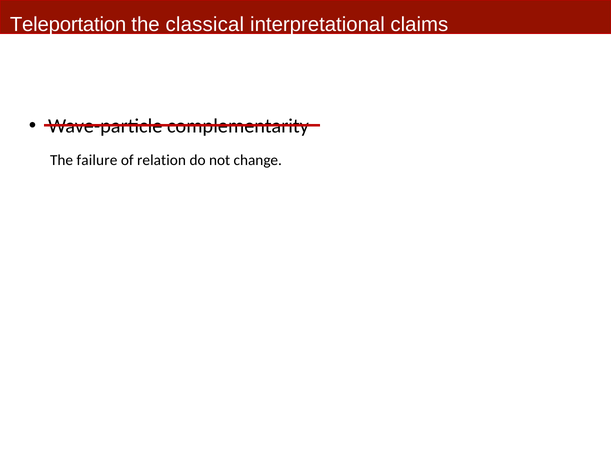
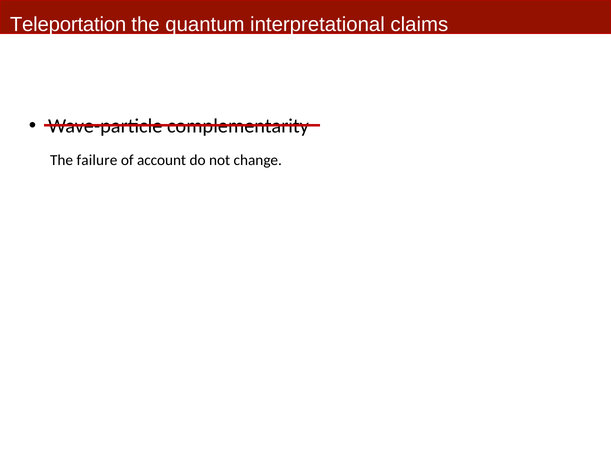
classical: classical -> quantum
relation: relation -> account
